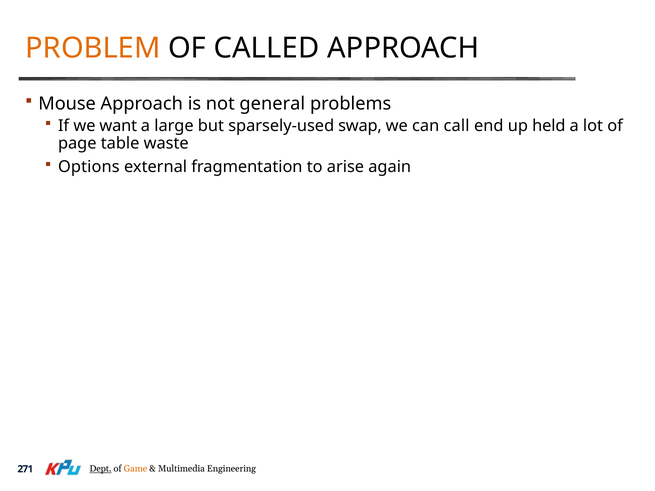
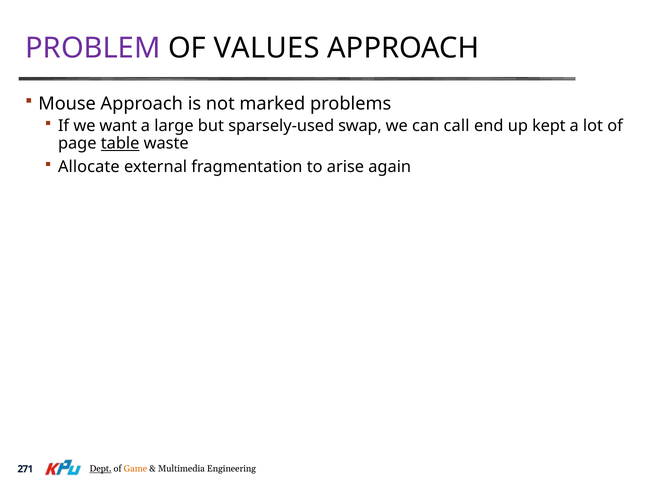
PROBLEM colour: orange -> purple
CALLED: CALLED -> VALUES
general: general -> marked
held: held -> kept
table underline: none -> present
Options: Options -> Allocate
